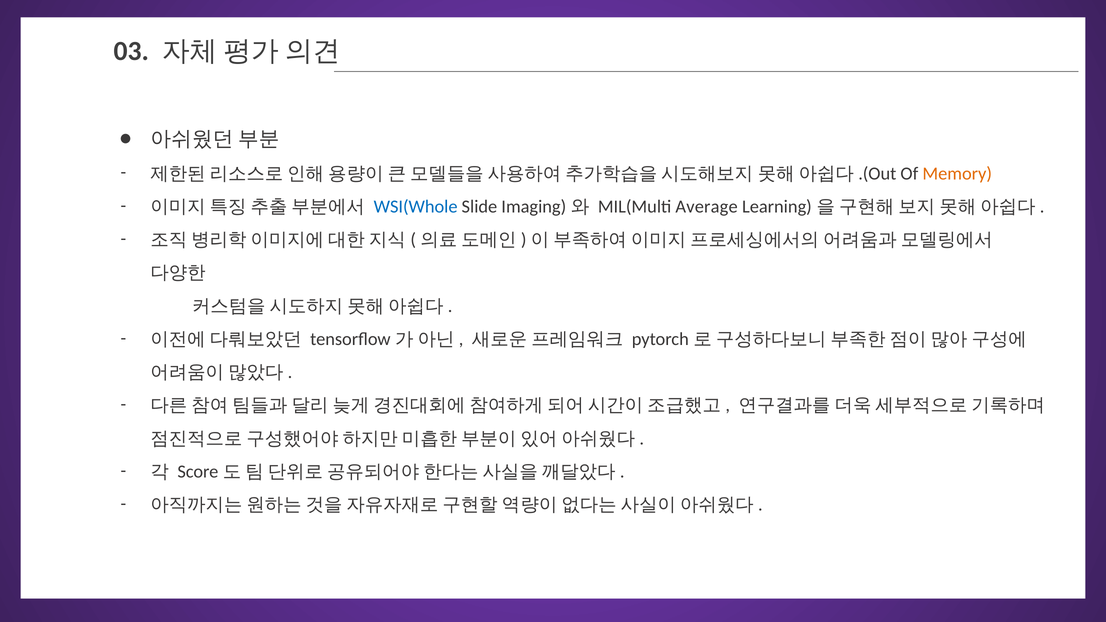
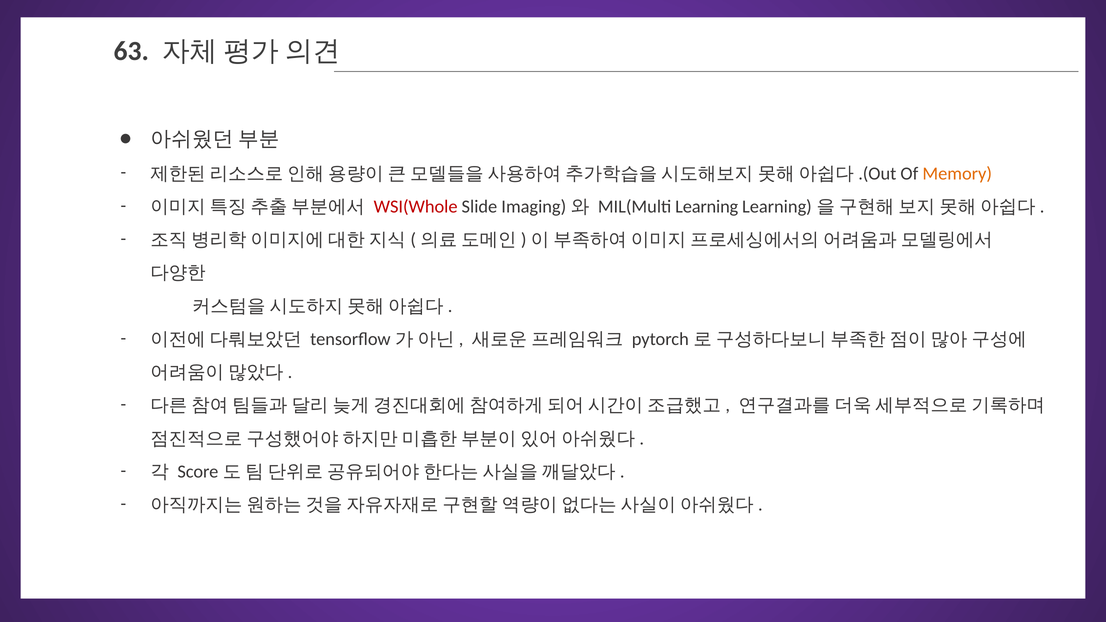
03: 03 -> 63
WSI(Whole colour: blue -> red
MIL(Multi Average: Average -> Learning
